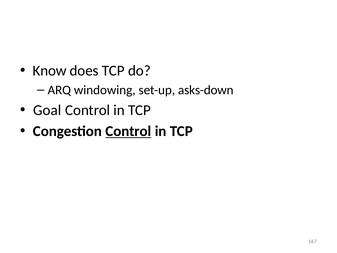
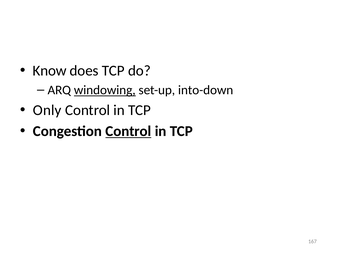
windowing underline: none -> present
asks-down: asks-down -> into-down
Goal: Goal -> Only
